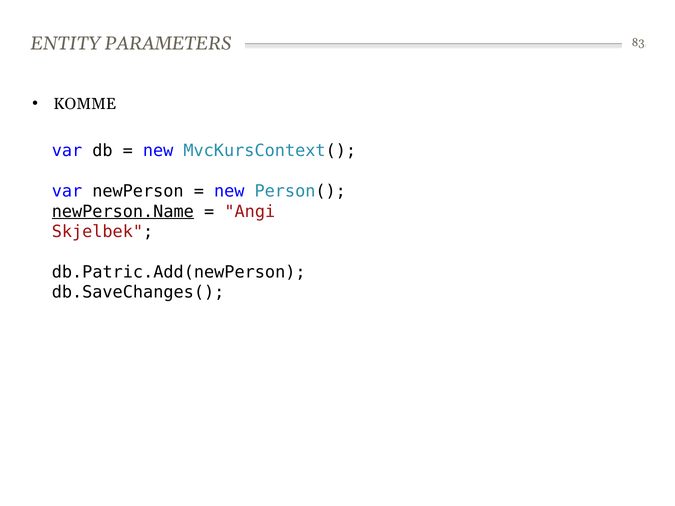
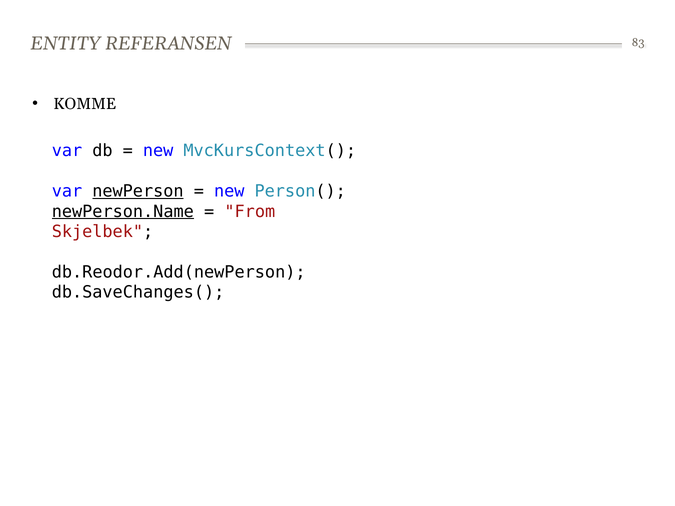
PARAMETERS: PARAMETERS -> REFERANSEN
newPerson underline: none -> present
Angi: Angi -> From
db.Patric.Add(newPerson: db.Patric.Add(newPerson -> db.Reodor.Add(newPerson
